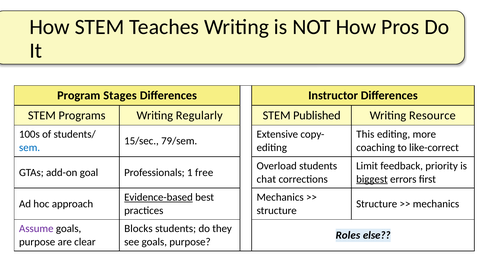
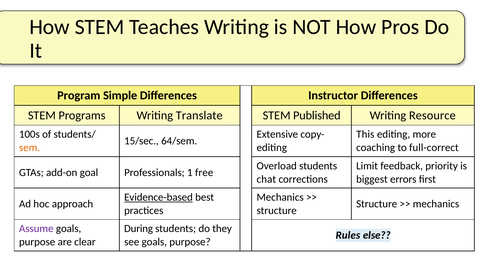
Stages: Stages -> Simple
Regularly: Regularly -> Translate
79/sem: 79/sem -> 64/sem
sem colour: blue -> orange
like-correct: like-correct -> full-correct
biggest underline: present -> none
Blocks: Blocks -> During
Roles: Roles -> Rules
